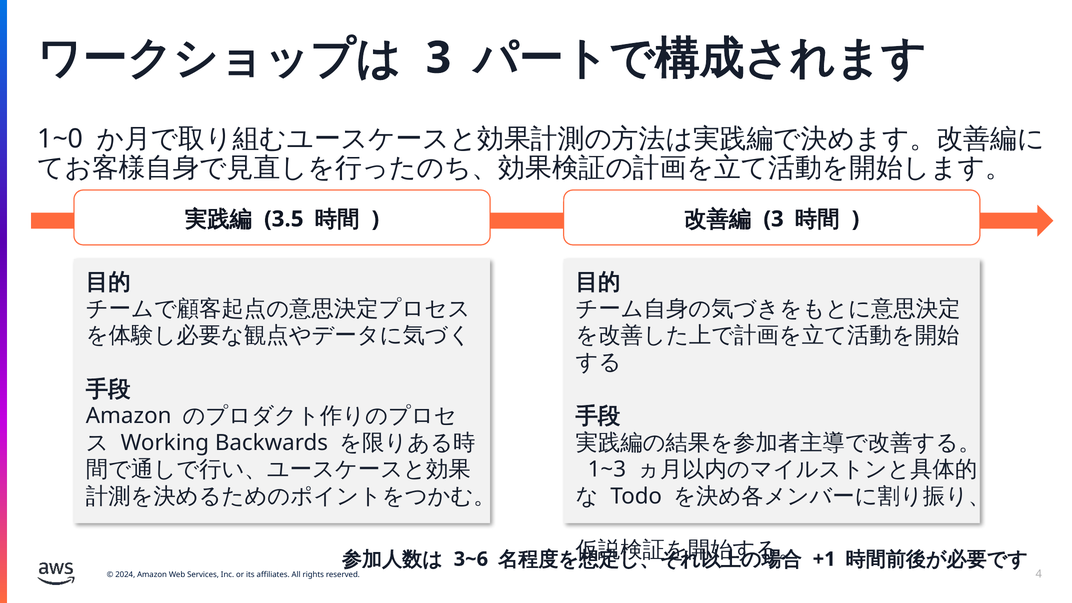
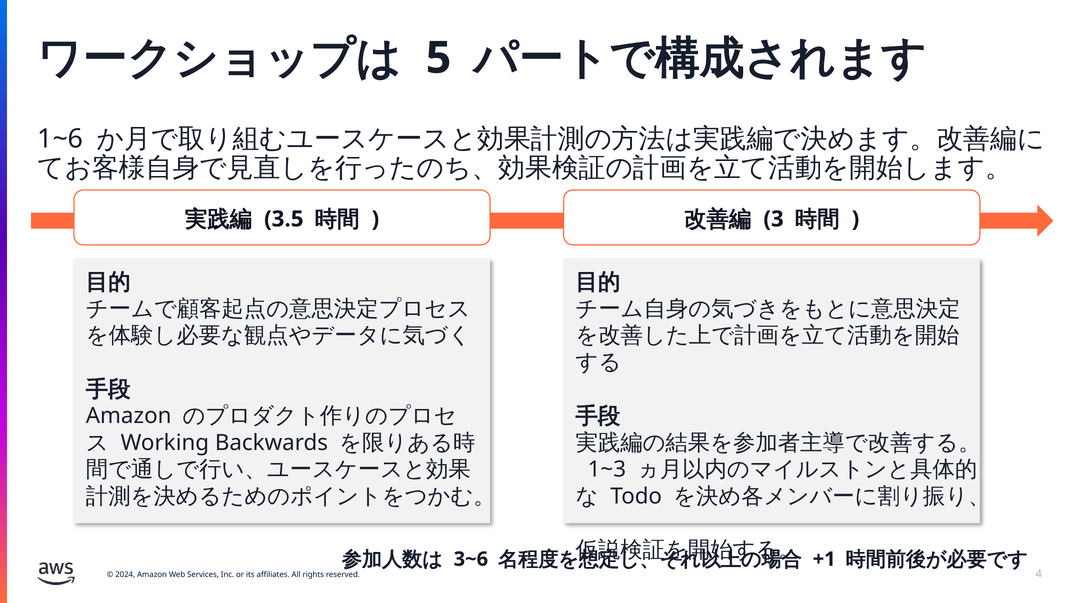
3 at (438, 58): 3 -> 5
1~0: 1~0 -> 1~6
